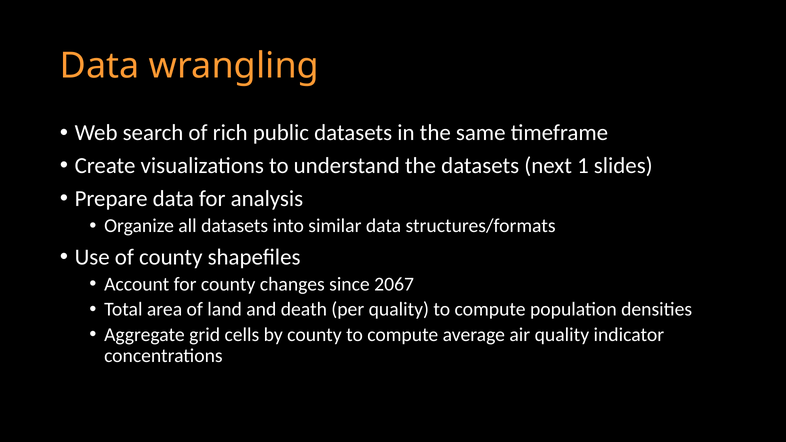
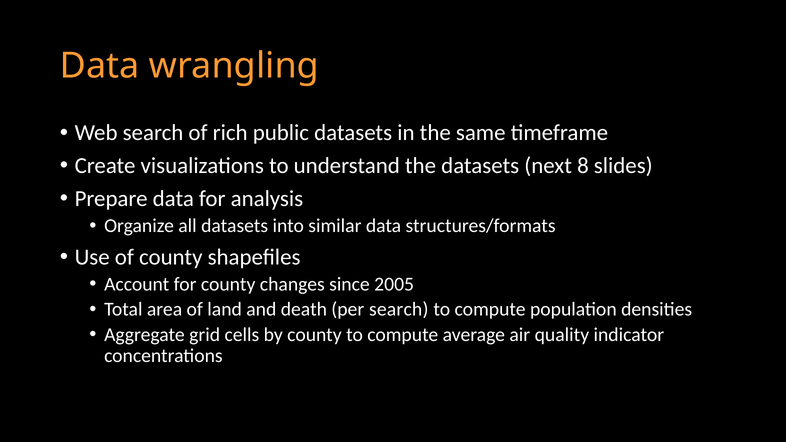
1: 1 -> 8
2067: 2067 -> 2005
per quality: quality -> search
